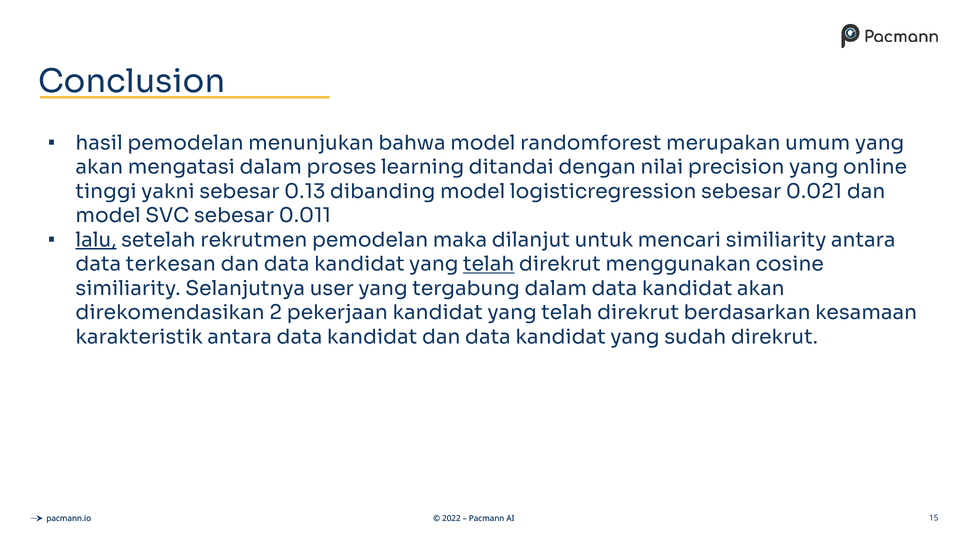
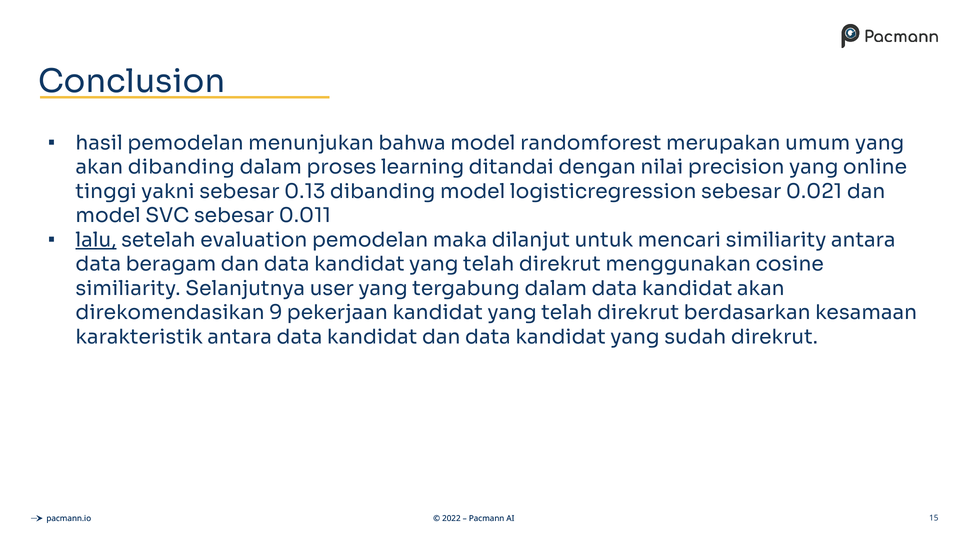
akan mengatasi: mengatasi -> dibanding
rekrutmen: rekrutmen -> evaluation
terkesan: terkesan -> beragam
telah at (489, 264) underline: present -> none
2: 2 -> 9
